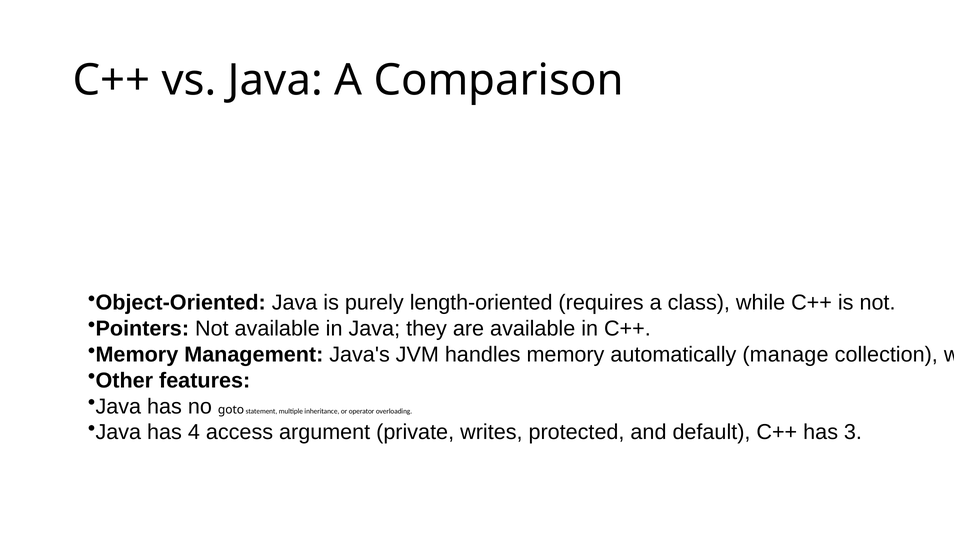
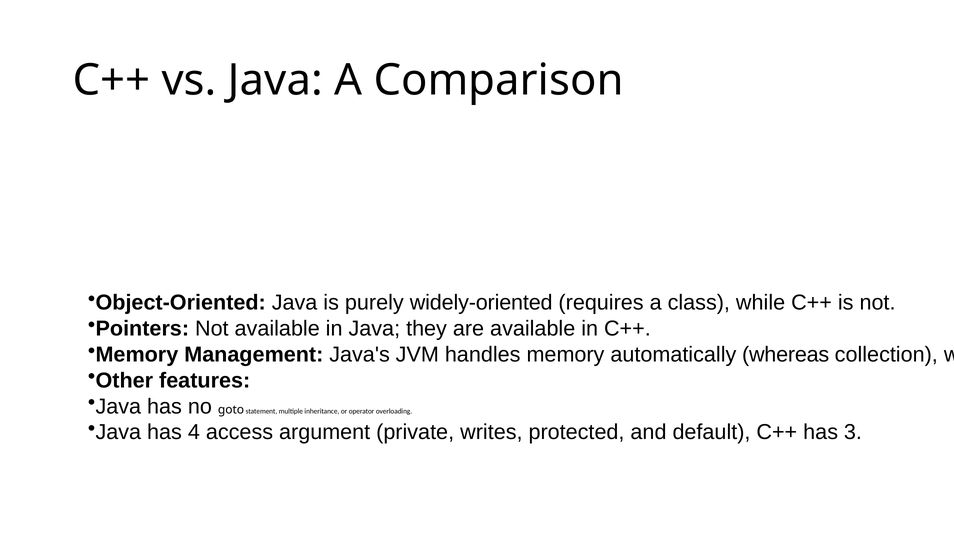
length-oriented: length-oriented -> widely-oriented
automatically manage: manage -> whereas
